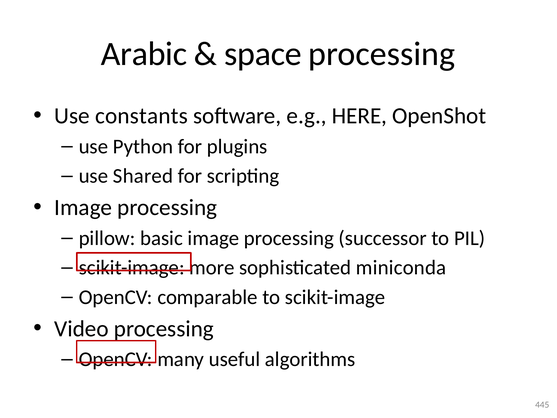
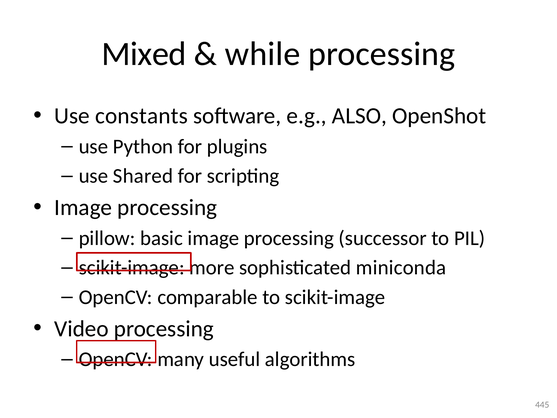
Arabic: Arabic -> Mixed
space: space -> while
HERE: HERE -> ALSO
